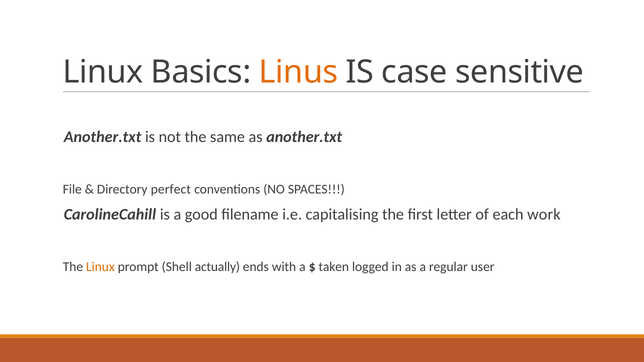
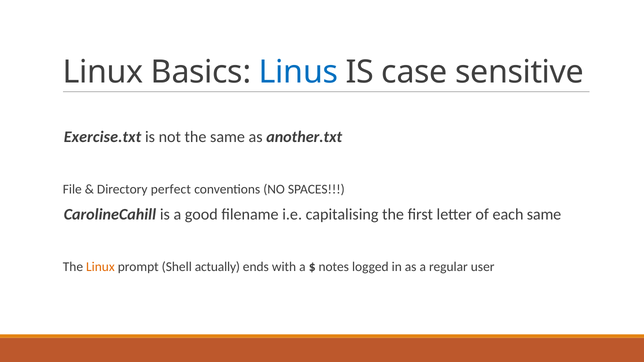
Linus colour: orange -> blue
Another.txt at (103, 137): Another.txt -> Exercise.txt
each work: work -> same
taken: taken -> notes
